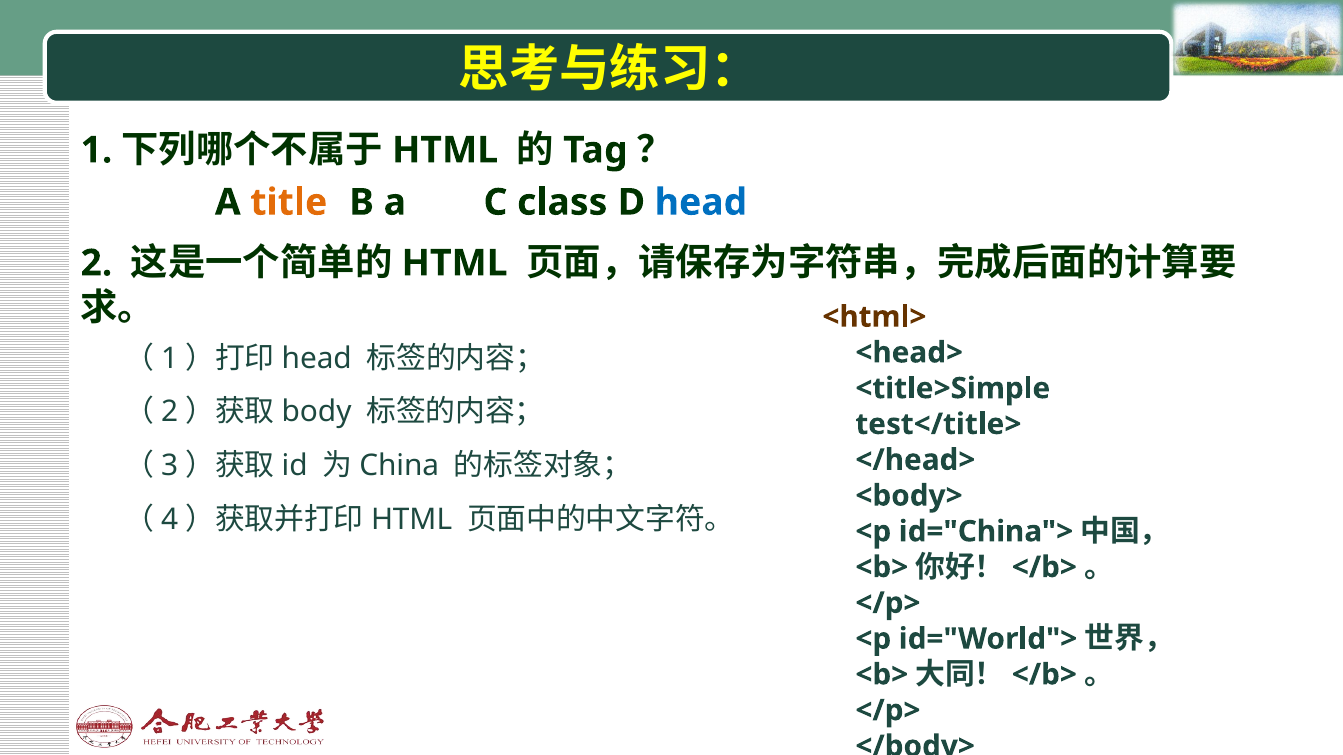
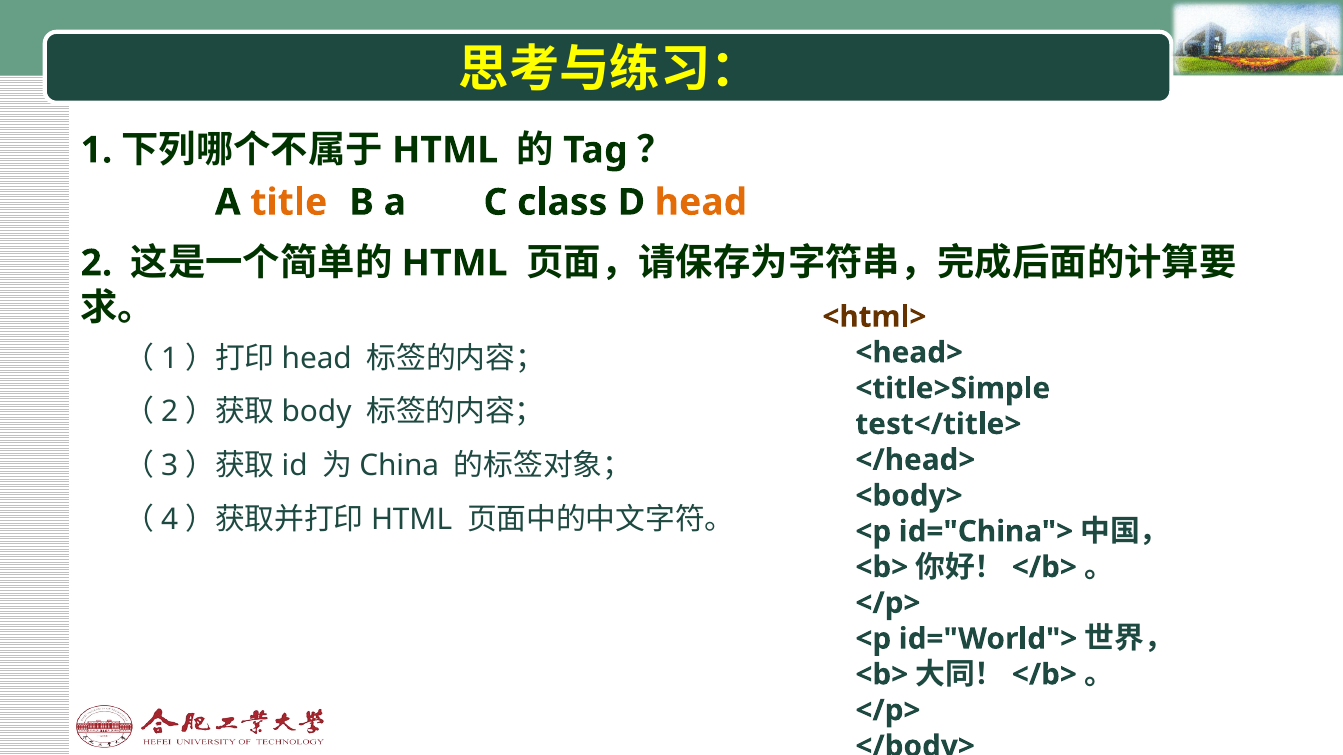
head colour: blue -> orange
